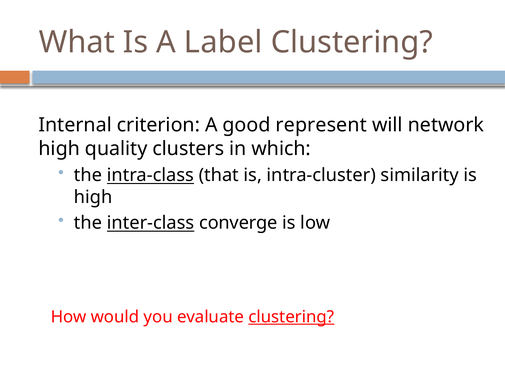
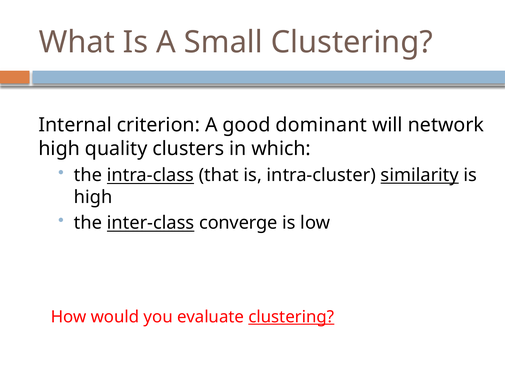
Label: Label -> Small
represent: represent -> dominant
similarity underline: none -> present
